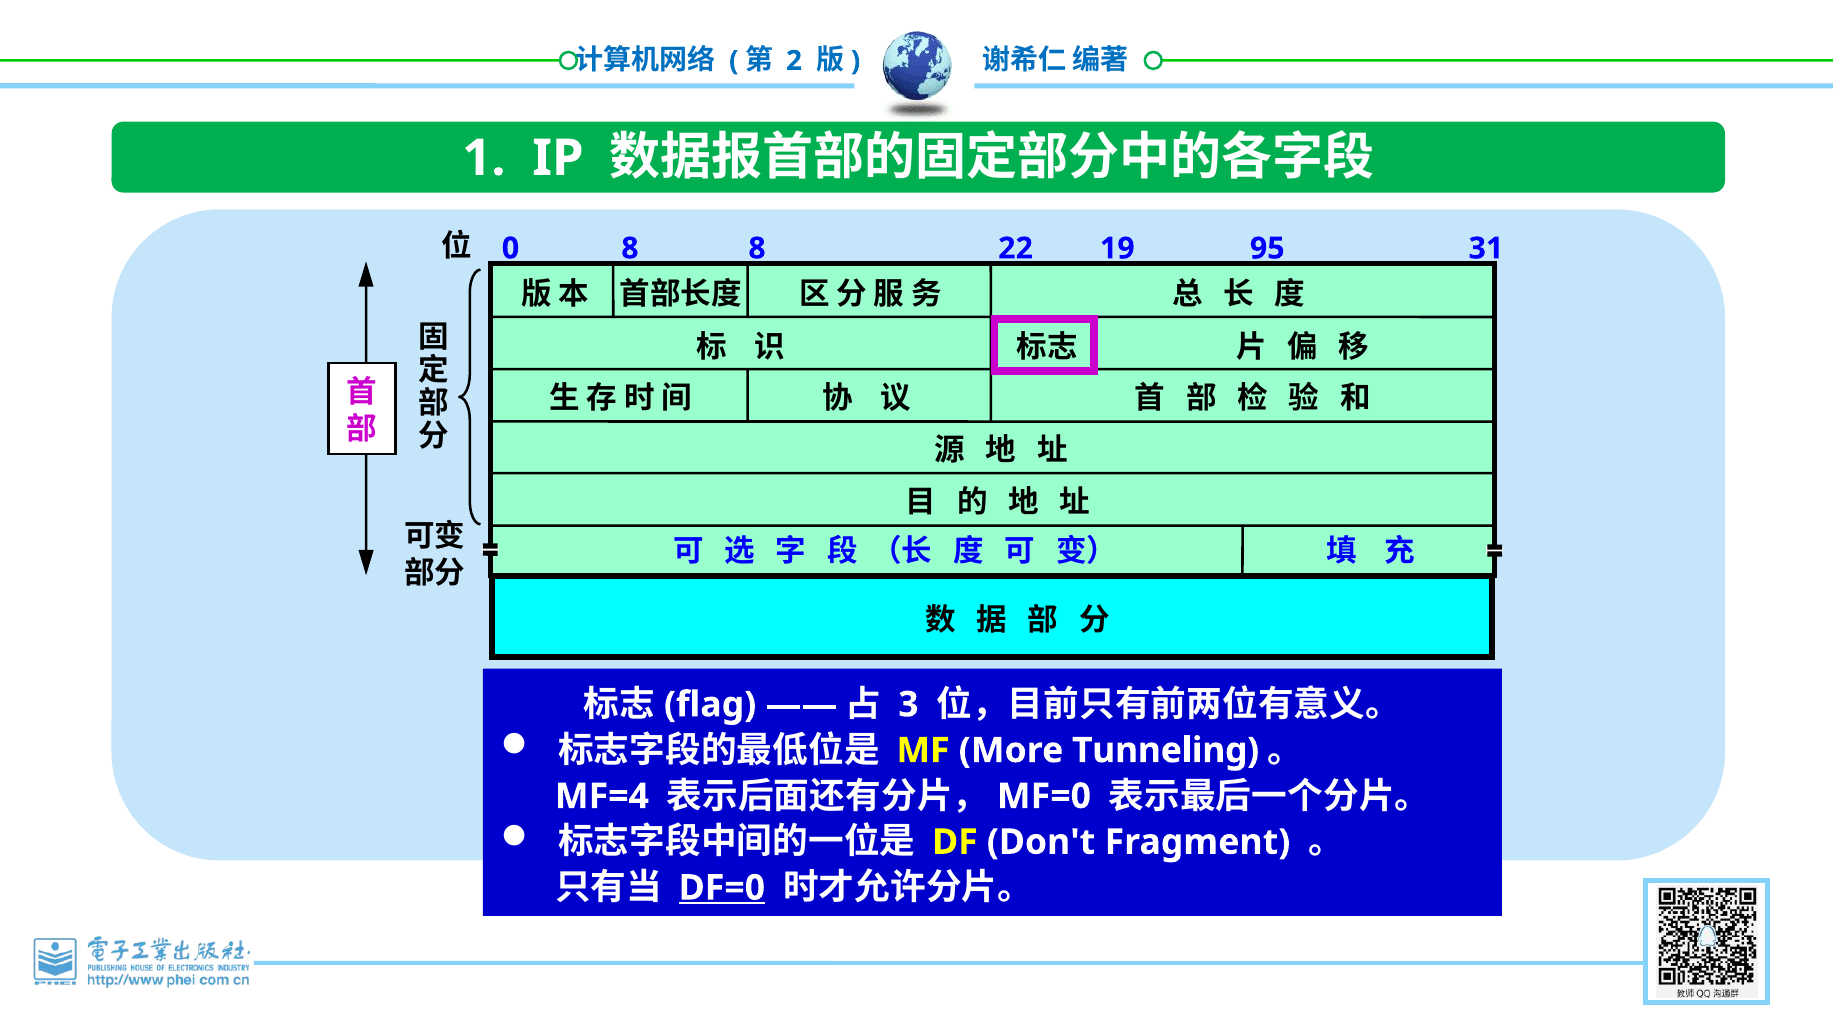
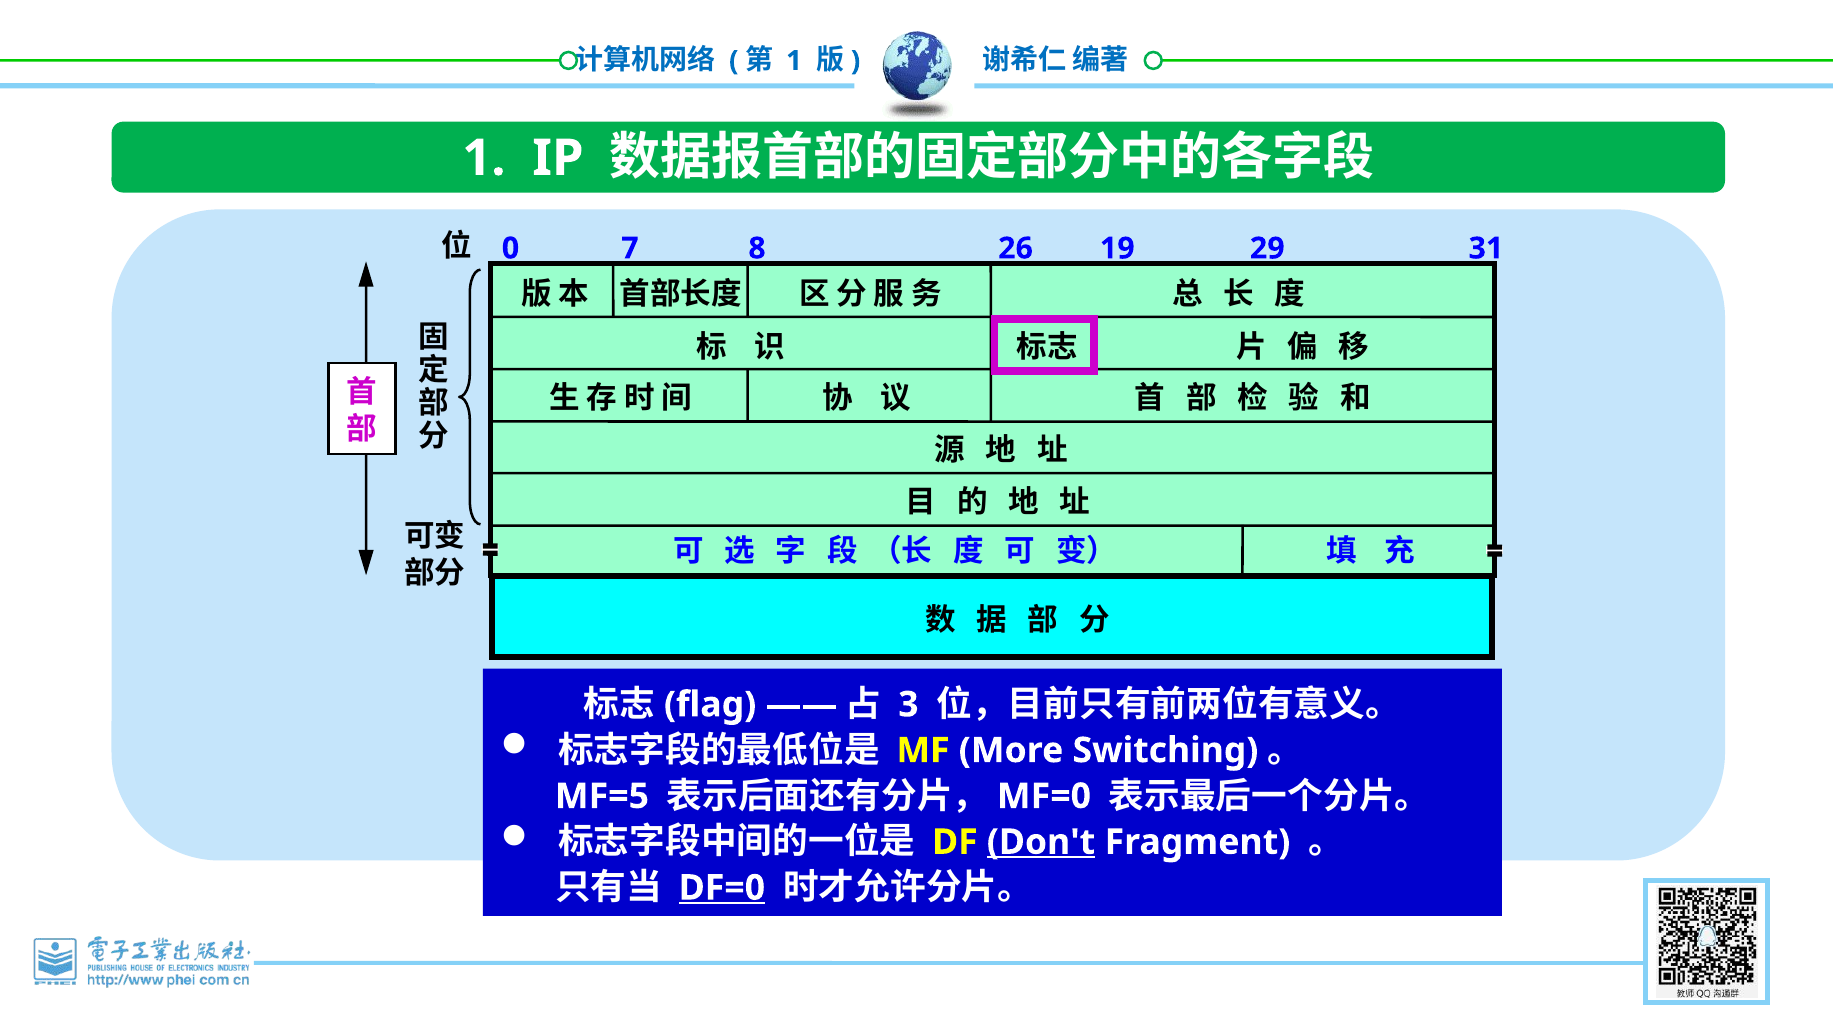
2 at (794, 61): 2 -> 1
0 8: 8 -> 7
22: 22 -> 26
95: 95 -> 29
Tunneling: Tunneling -> Switching
MF=4: MF=4 -> MF=5
Don't underline: none -> present
